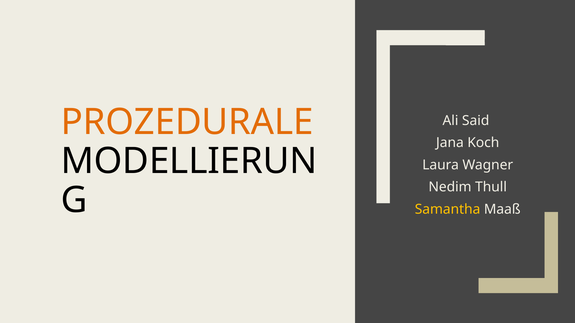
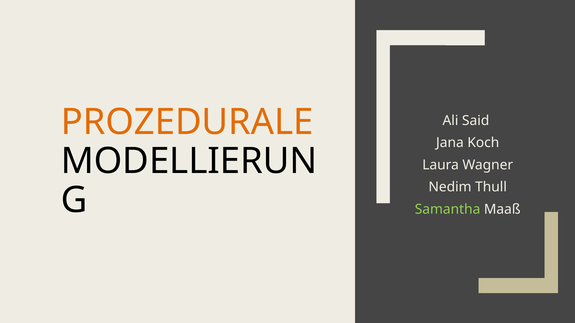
Samantha colour: yellow -> light green
